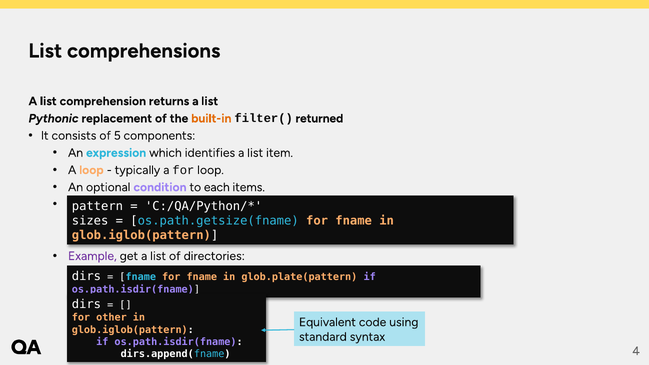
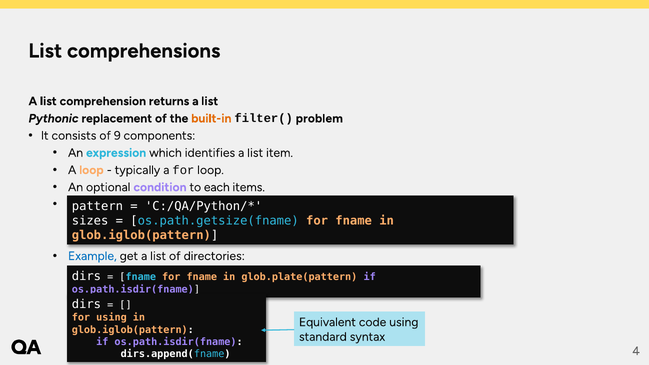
returned: returned -> problem
5: 5 -> 9
Example at (92, 256) colour: purple -> blue
for other: other -> using
